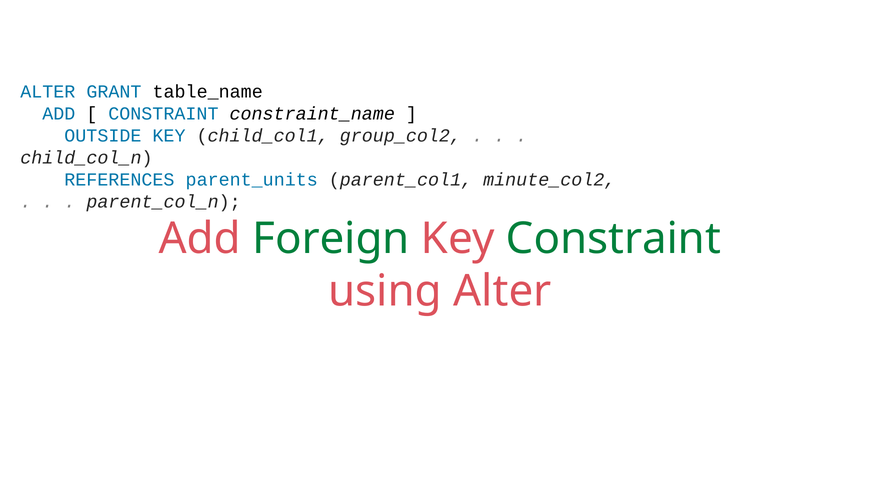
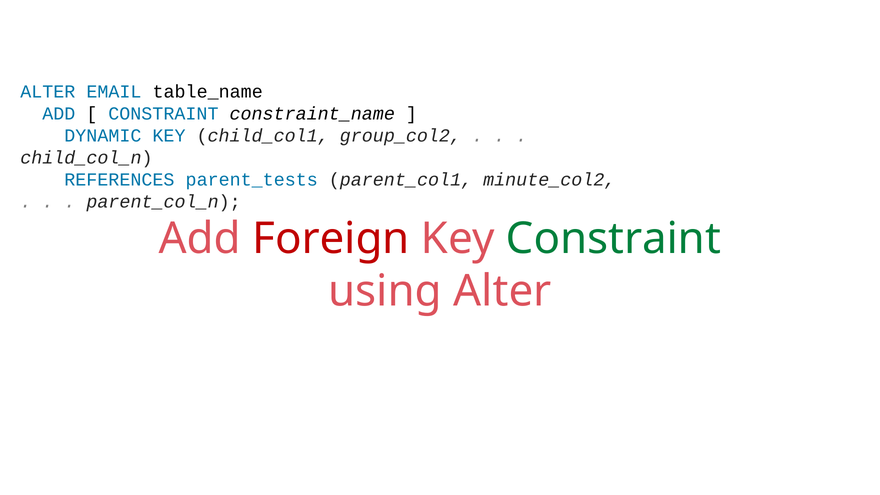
GRANT: GRANT -> EMAIL
OUTSIDE: OUTSIDE -> DYNAMIC
parent_units: parent_units -> parent_tests
Foreign colour: green -> red
